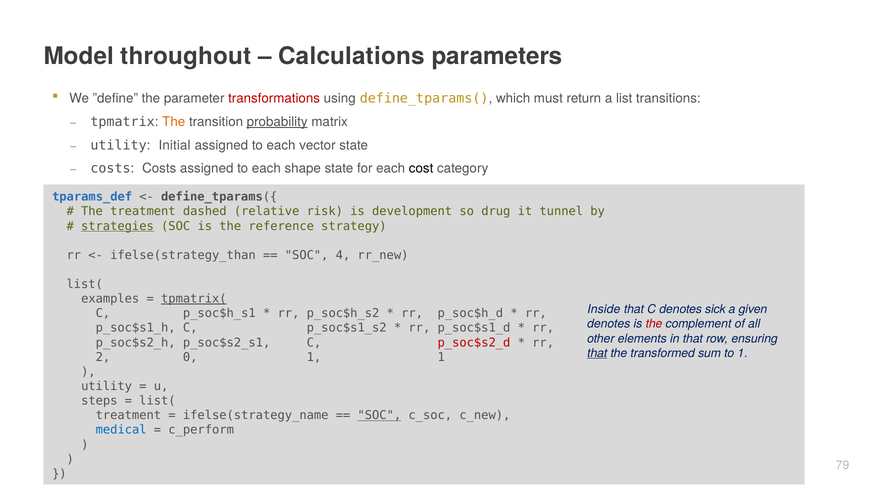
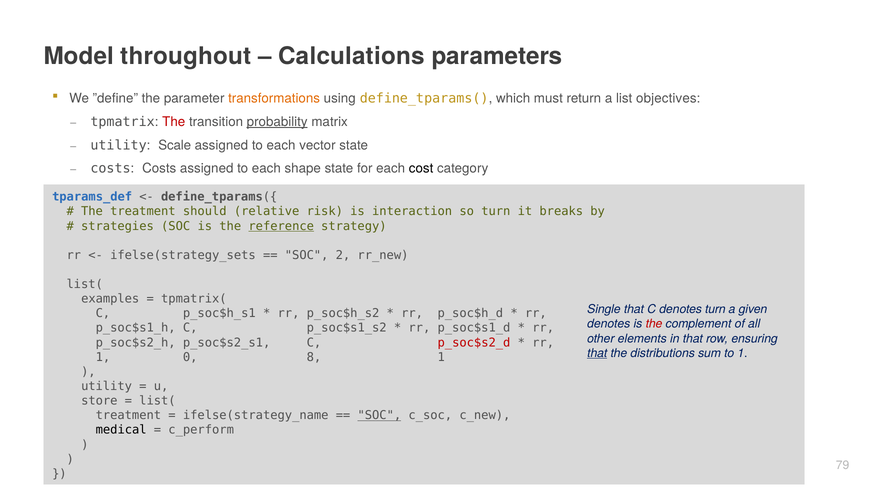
transformations colour: red -> orange
transitions: transitions -> objectives
The at (174, 122) colour: orange -> red
Initial: Initial -> Scale
dashed: dashed -> should
development: development -> interaction
so drug: drug -> turn
tunnel: tunnel -> breaks
strategies underline: present -> none
reference underline: none -> present
ifelse(strategy_than: ifelse(strategy_than -> ifelse(strategy_sets
4: 4 -> 2
tpmatrix( underline: present -> none
Inside: Inside -> Single
denotes sick: sick -> turn
transformed: transformed -> distributions
2 at (103, 357): 2 -> 1
0 1: 1 -> 8
steps: steps -> store
medical colour: blue -> black
